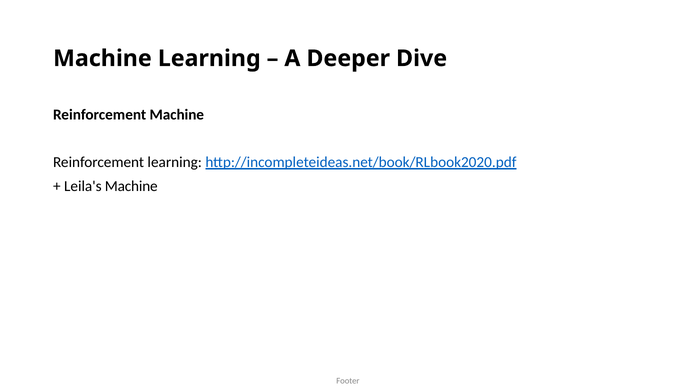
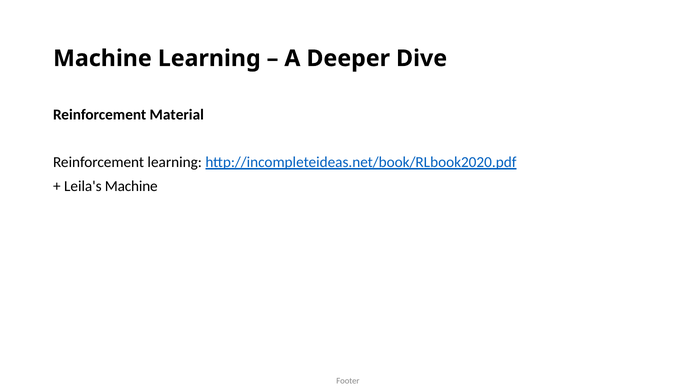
Reinforcement Machine: Machine -> Material
